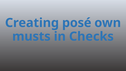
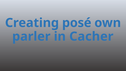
musts: musts -> parler
Checks: Checks -> Cacher
